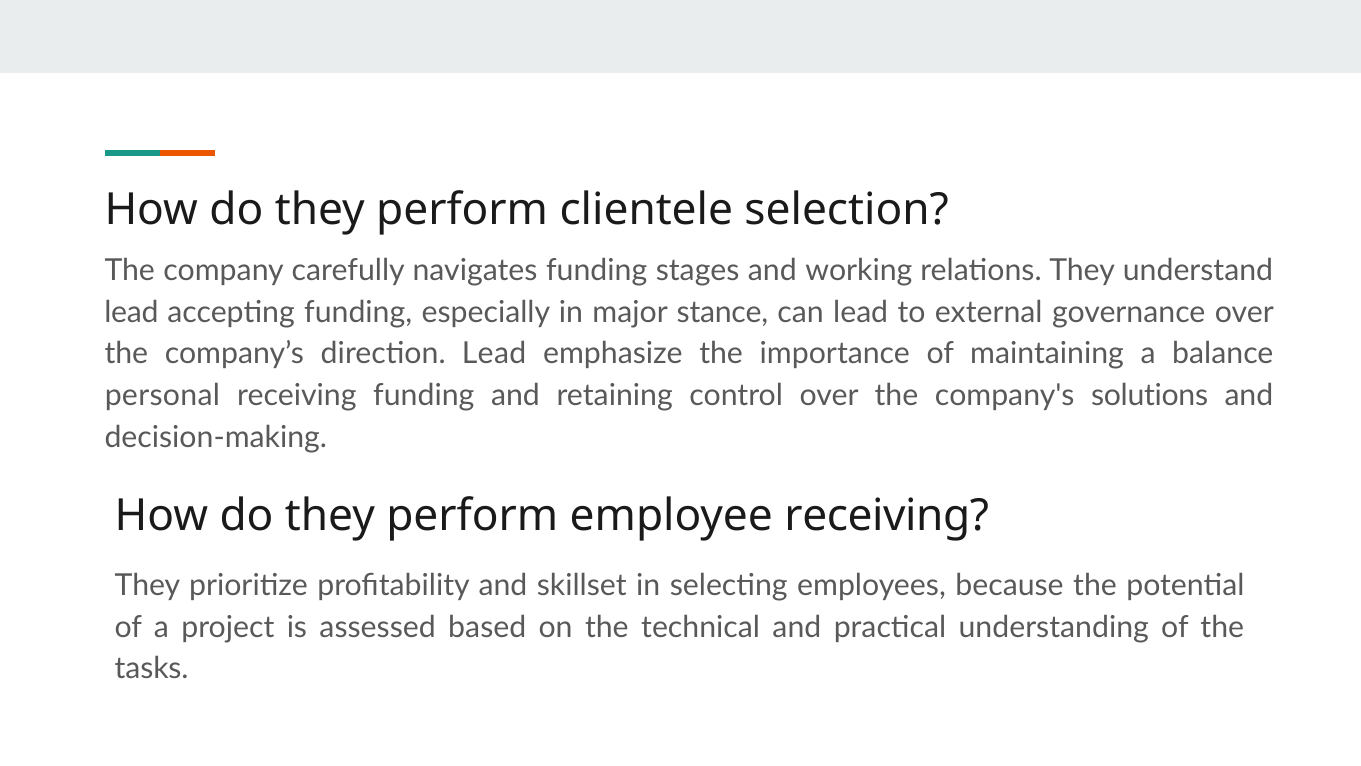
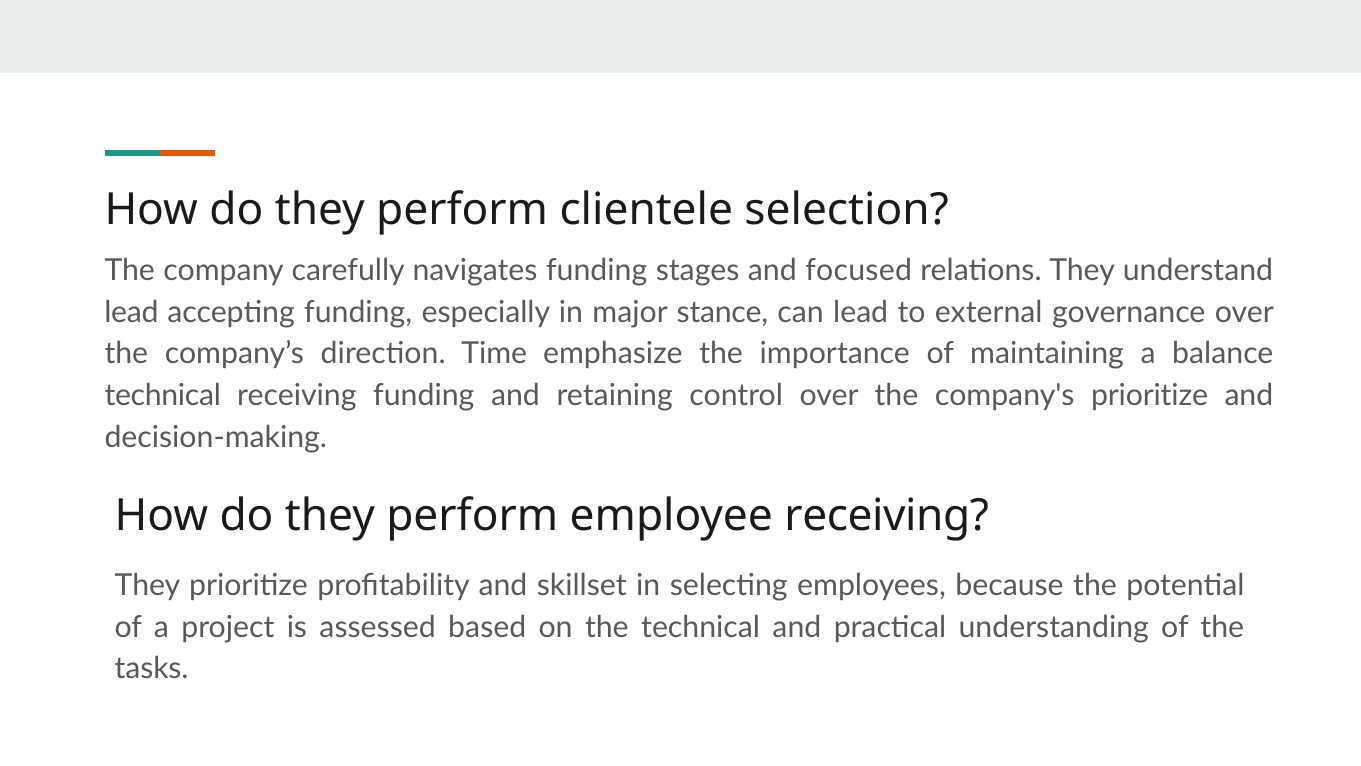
working: working -> focused
direction Lead: Lead -> Time
personal at (162, 395): personal -> technical
company's solutions: solutions -> prioritize
